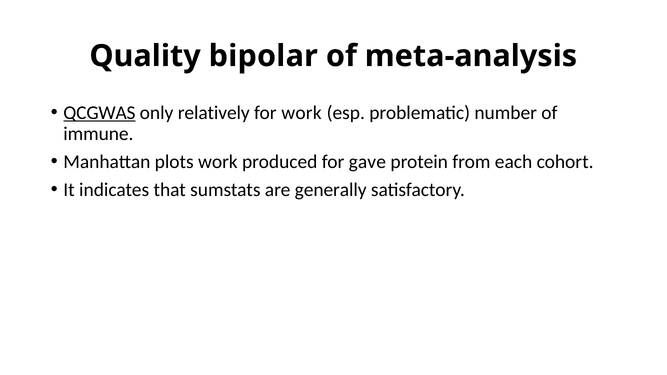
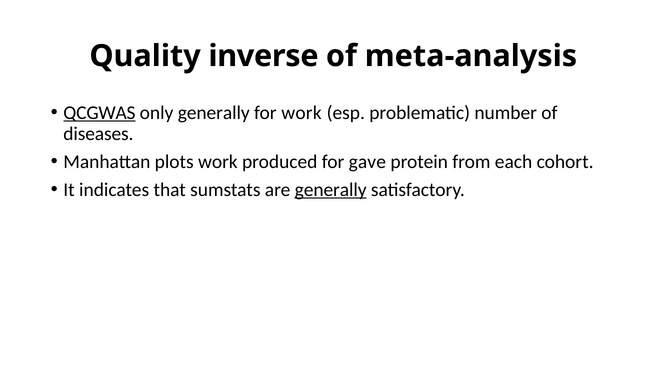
bipolar: bipolar -> inverse
only relatively: relatively -> generally
immune: immune -> diseases
generally at (331, 190) underline: none -> present
